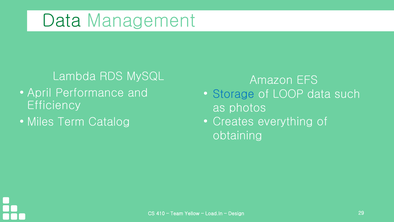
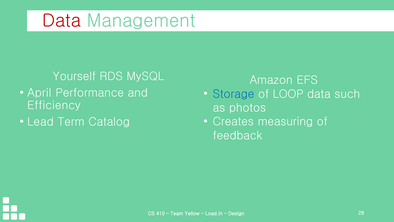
Data at (61, 21) colour: green -> red
Lambda: Lambda -> Yourself
everything: everything -> measuring
Miles: Miles -> Lead
obtaining: obtaining -> feedback
